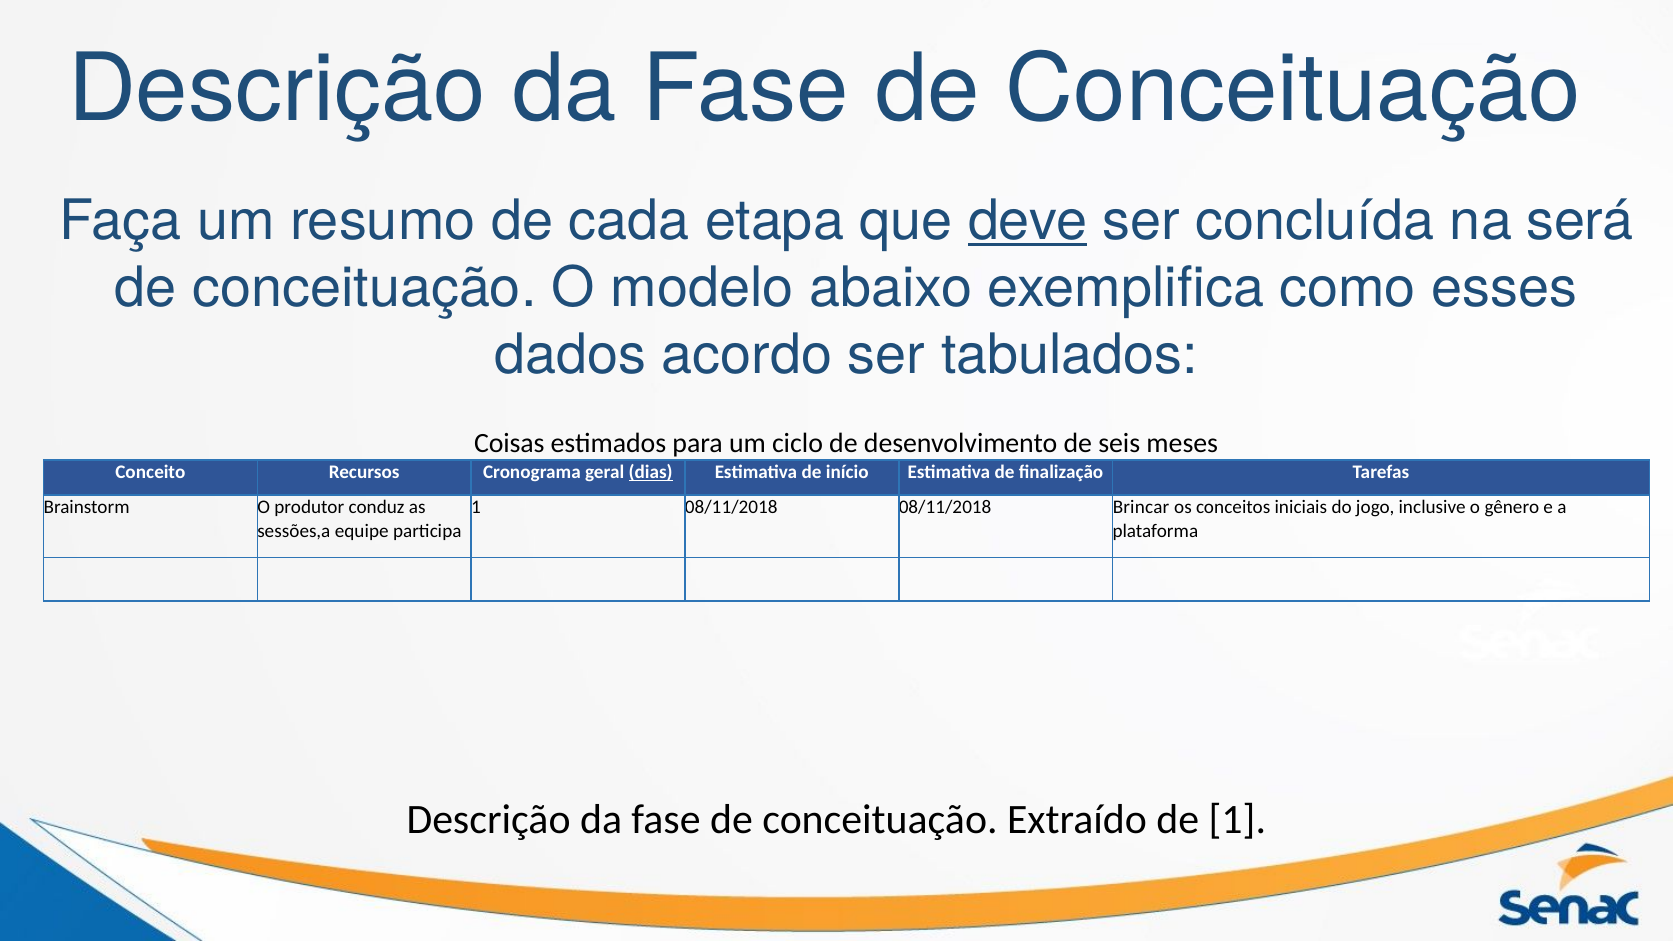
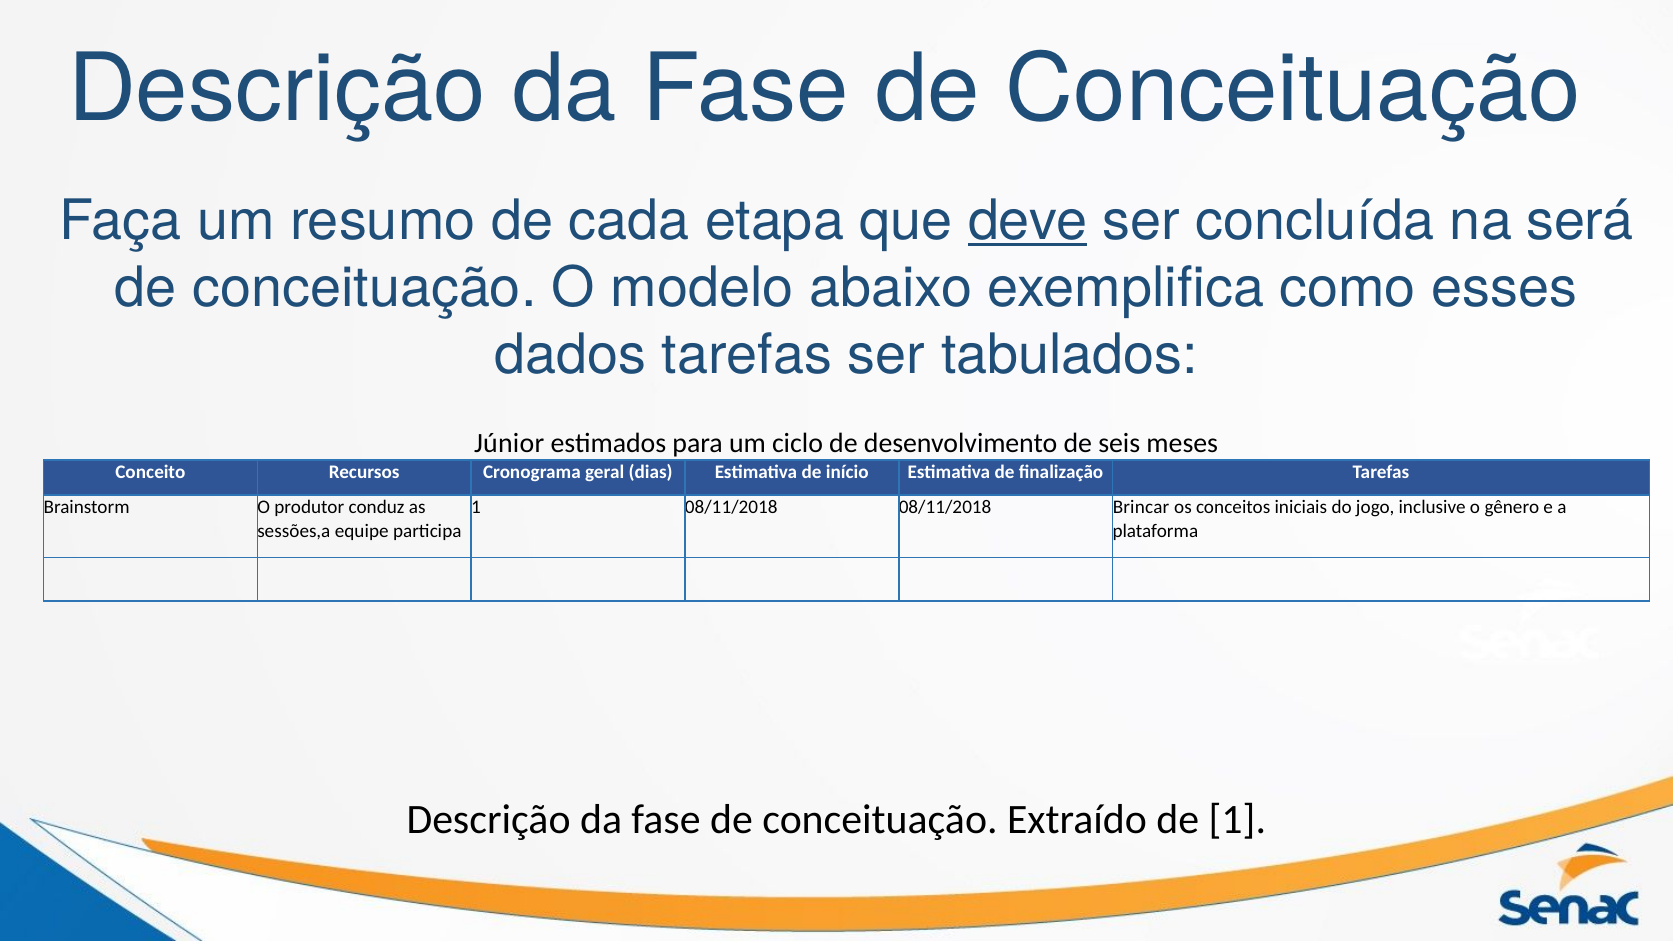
dados acordo: acordo -> tarefas
Coisas: Coisas -> Júnior
dias underline: present -> none
